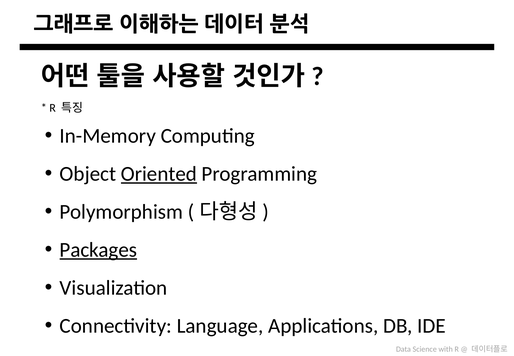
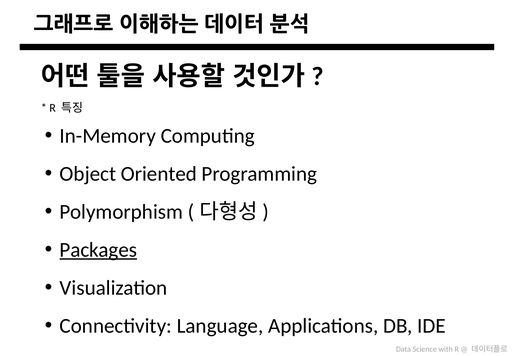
Oriented underline: present -> none
